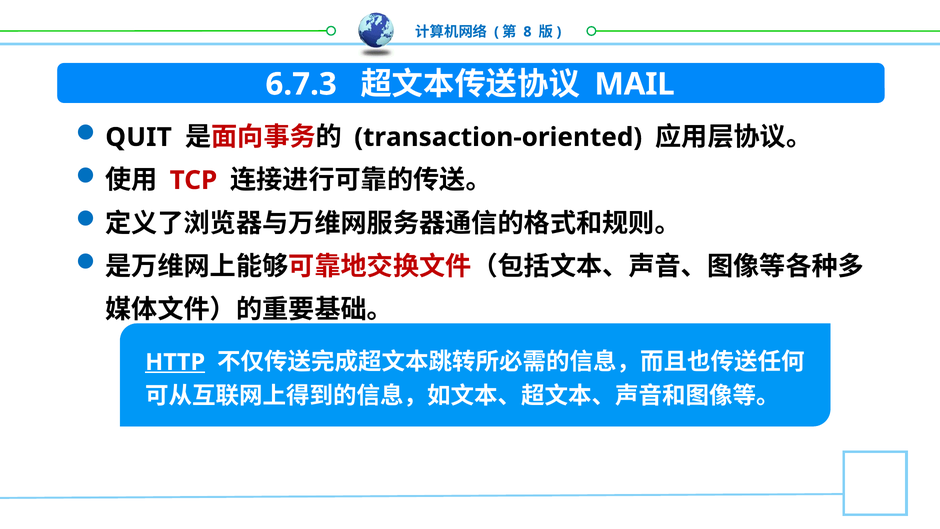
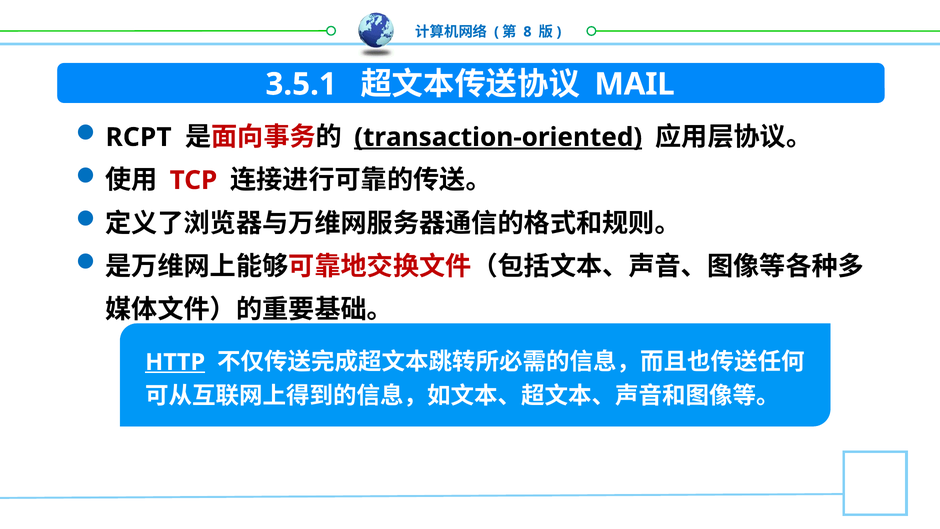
6.7.3: 6.7.3 -> 3.5.1
QUIT: QUIT -> RCPT
transaction-oriented underline: none -> present
